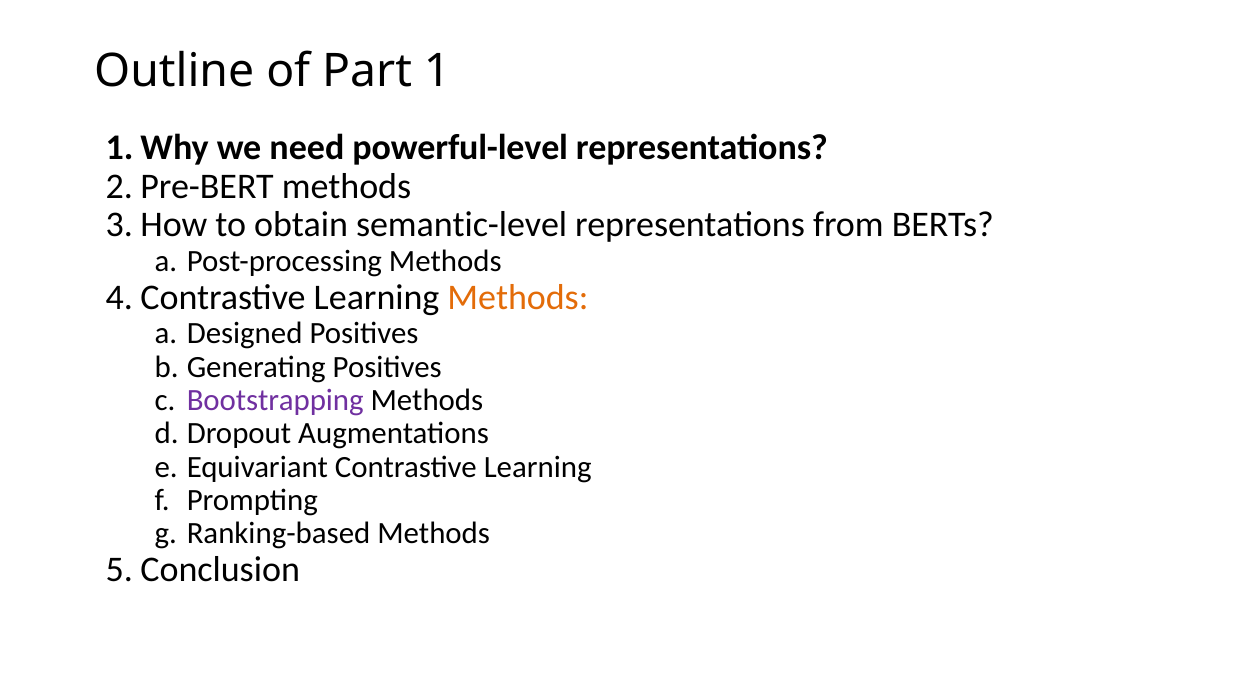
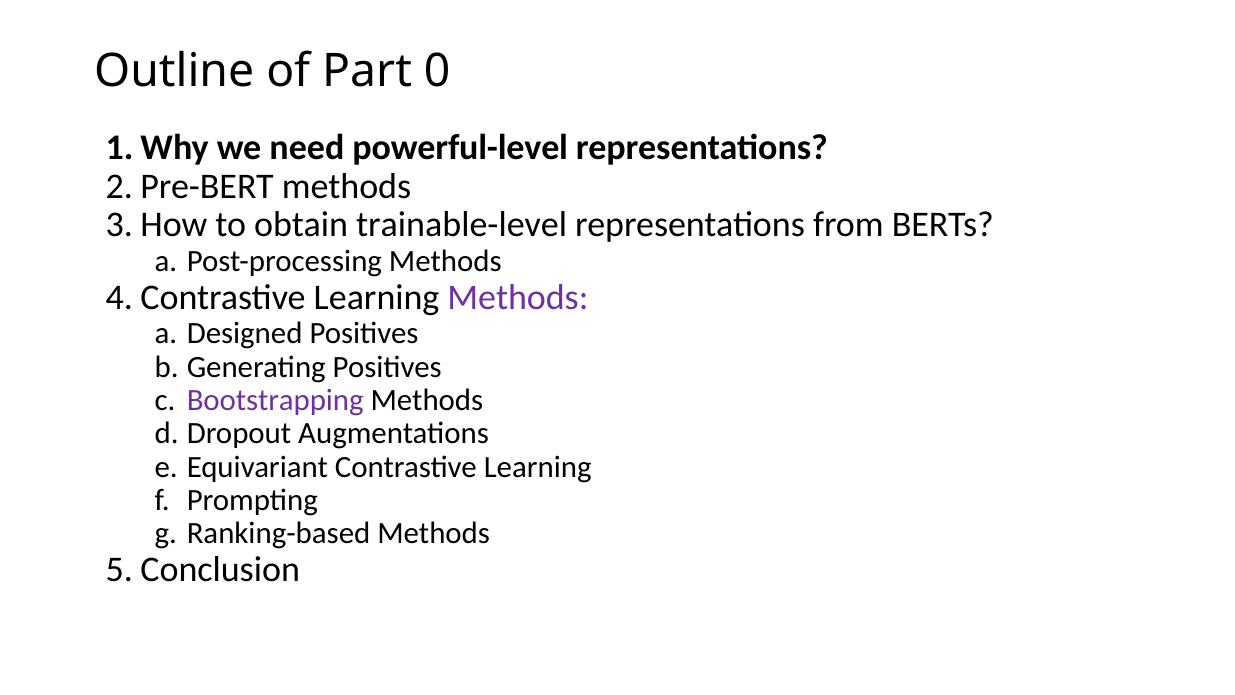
1: 1 -> 0
semantic-level: semantic-level -> trainable-level
Methods at (518, 297) colour: orange -> purple
